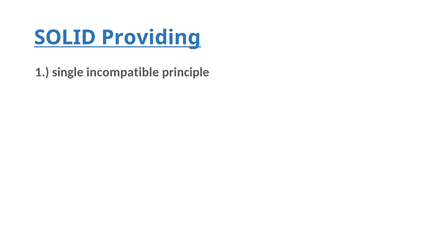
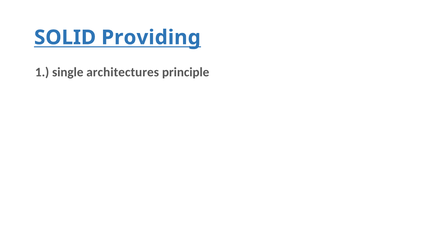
incompatible: incompatible -> architectures
